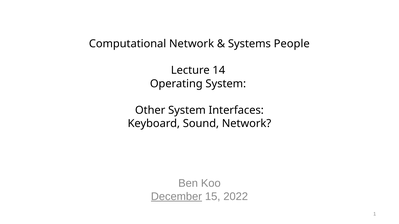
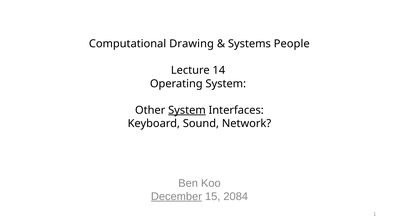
Computational Network: Network -> Drawing
System at (187, 110) underline: none -> present
2022: 2022 -> 2084
